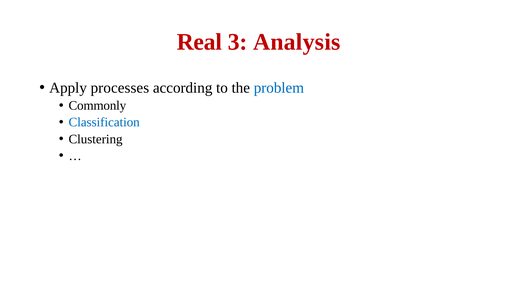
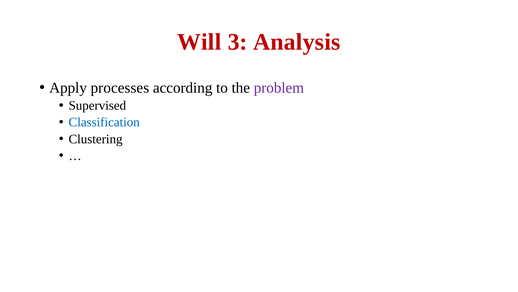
Real: Real -> Will
problem colour: blue -> purple
Commonly: Commonly -> Supervised
